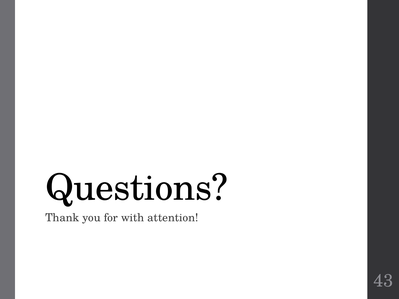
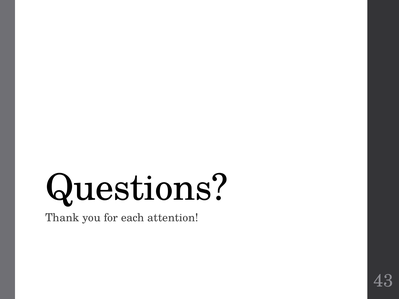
with: with -> each
